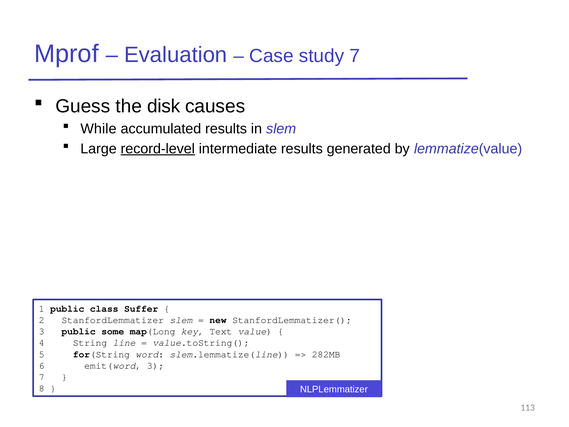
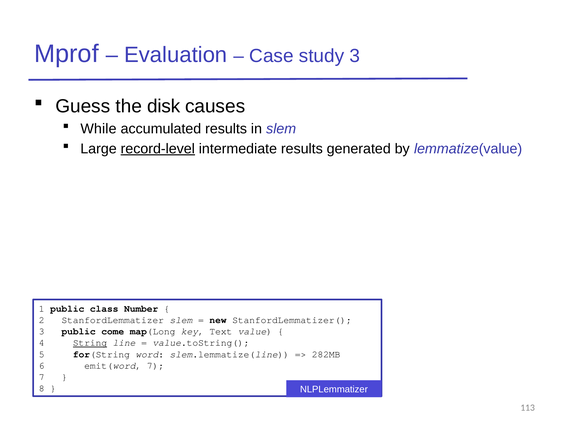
study 7: 7 -> 3
Suffer: Suffer -> Number
some: some -> come
String underline: none -> present
emit(word 3: 3 -> 7
